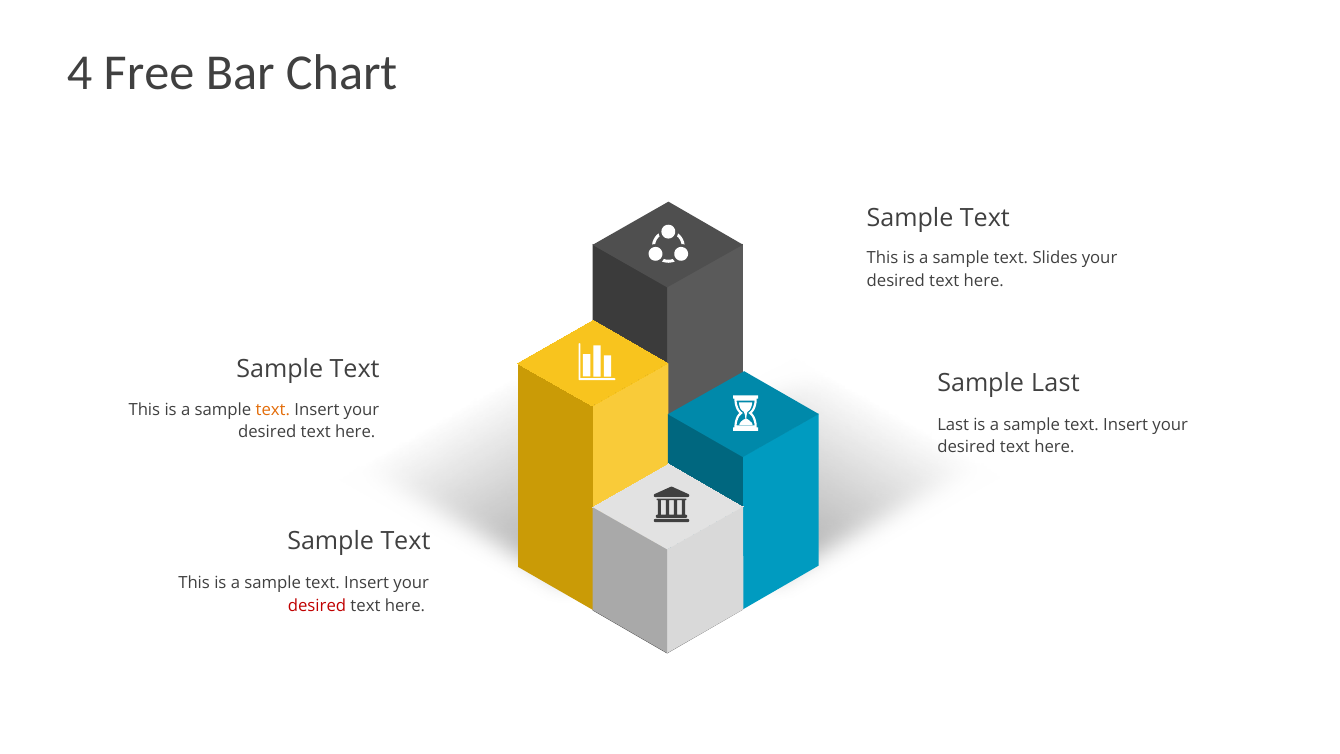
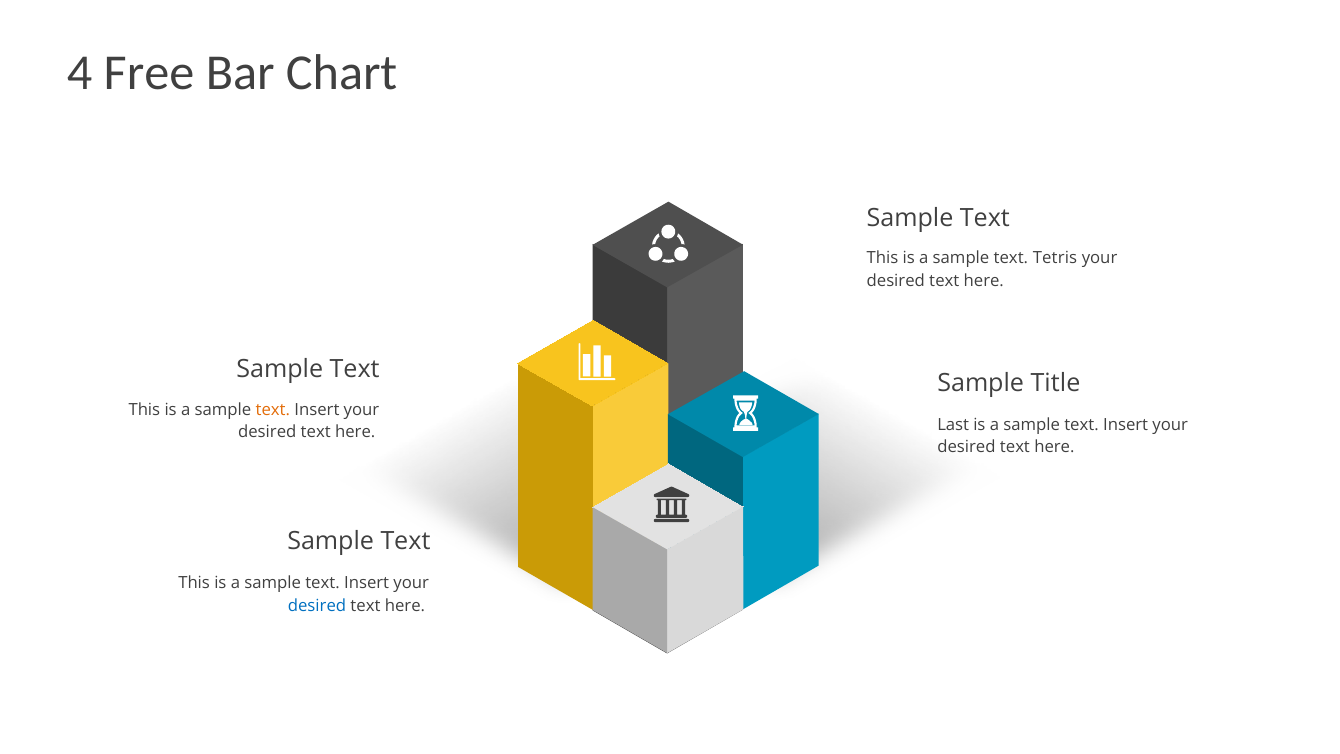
Slides: Slides -> Tetris
Sample Last: Last -> Title
desired at (317, 605) colour: red -> blue
